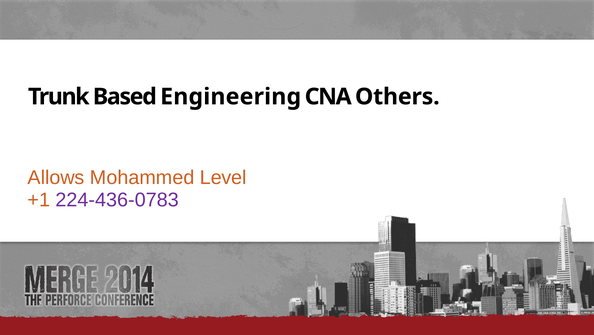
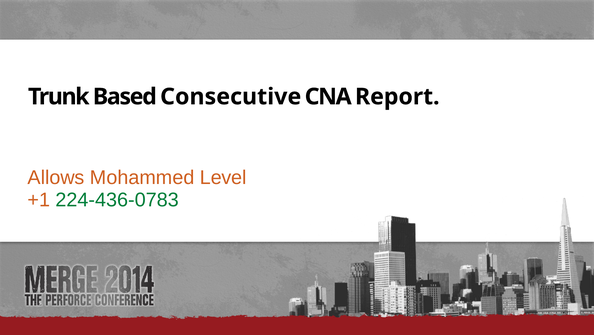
Engineering: Engineering -> Consecutive
Others: Others -> Report
224-436-0783 colour: purple -> green
